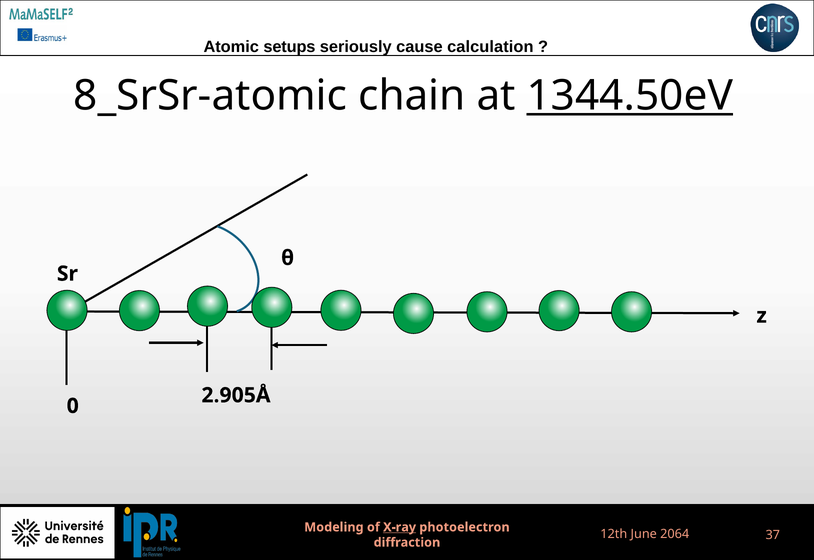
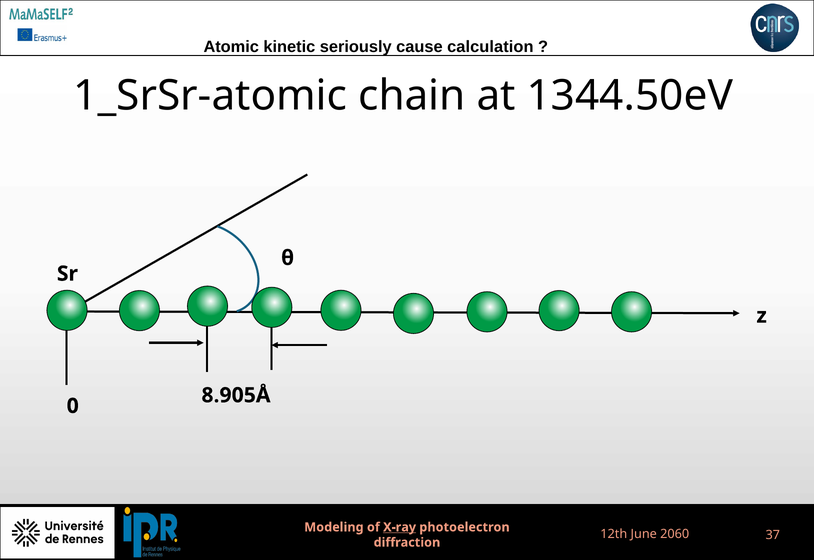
setups: setups -> kinetic
8_SrSr-atomic: 8_SrSr-atomic -> 1_SrSr-atomic
1344.50eV underline: present -> none
2.905Å: 2.905Å -> 8.905Å
2064: 2064 -> 2060
